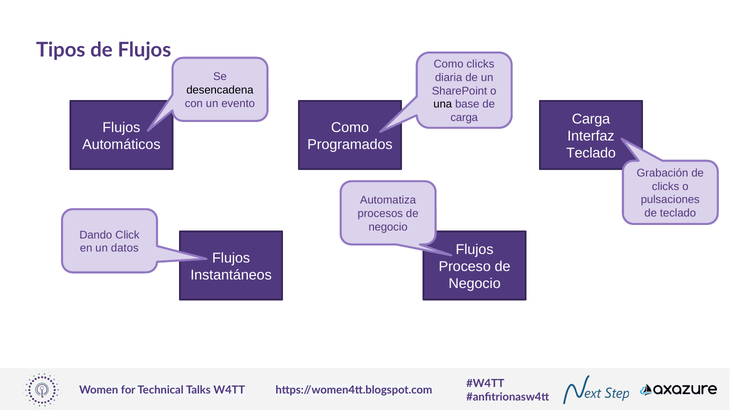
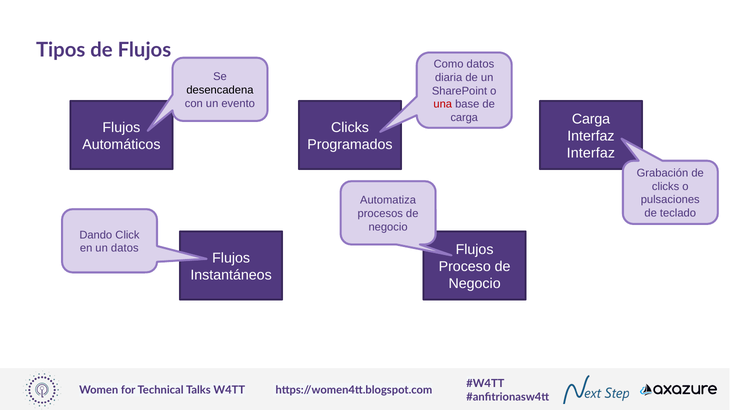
Como clicks: clicks -> datos
una colour: black -> red
Como at (350, 128): Como -> Clicks
Teclado at (591, 153): Teclado -> Interfaz
